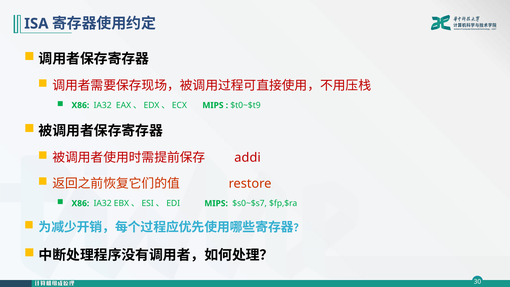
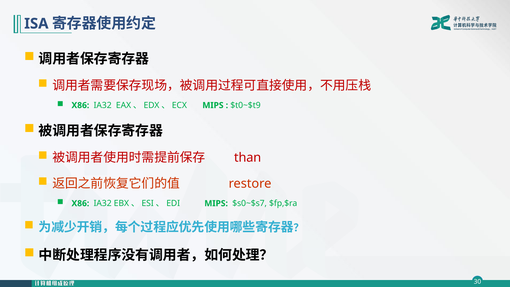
addi: addi -> than
